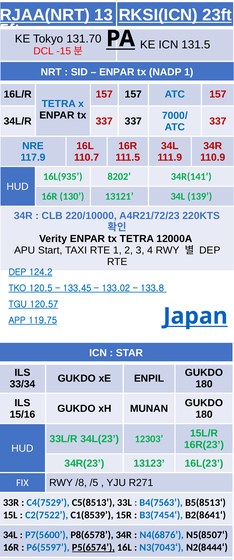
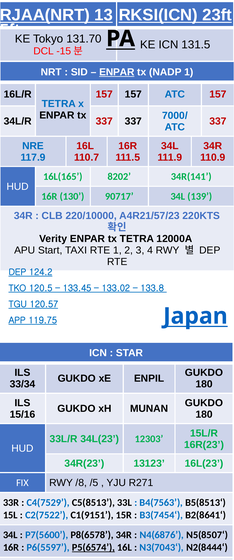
ENPAR at (117, 72) underline: none -> present
16L(935: 16L(935 -> 16L(165
13121: 13121 -> 90717
A4R21/72/23: A4R21/72/23 -> A4R21/57/23
C1(8539: C1(8539 -> C1(9151
